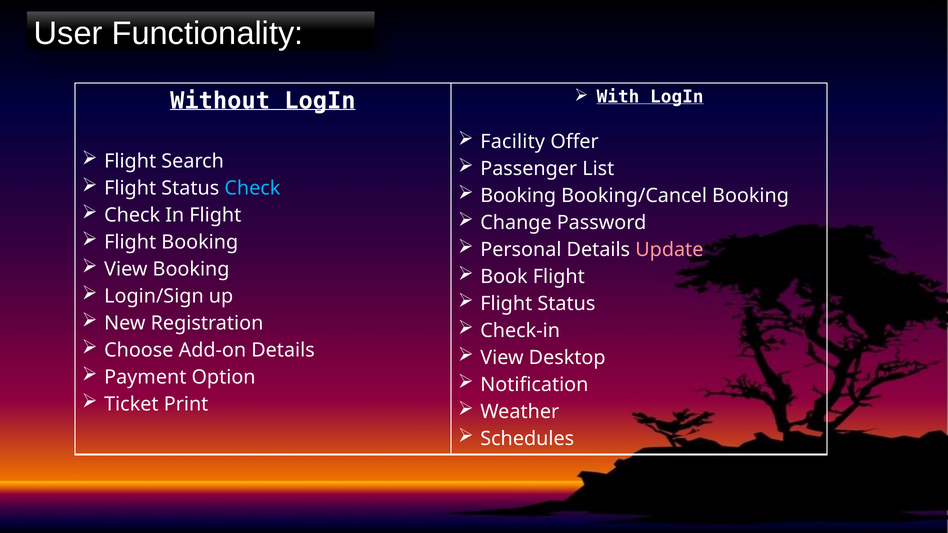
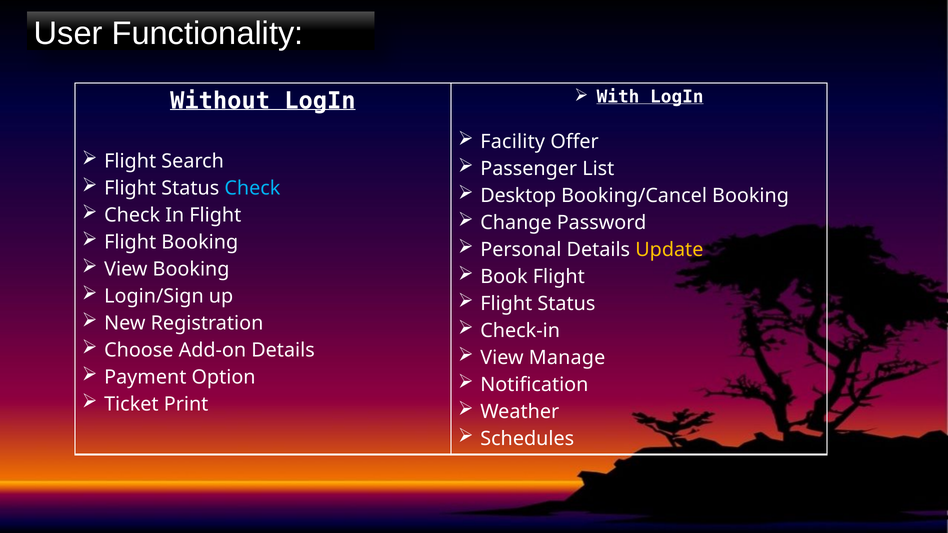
Booking at (518, 196): Booking -> Desktop
Update colour: pink -> yellow
Desktop: Desktop -> Manage
